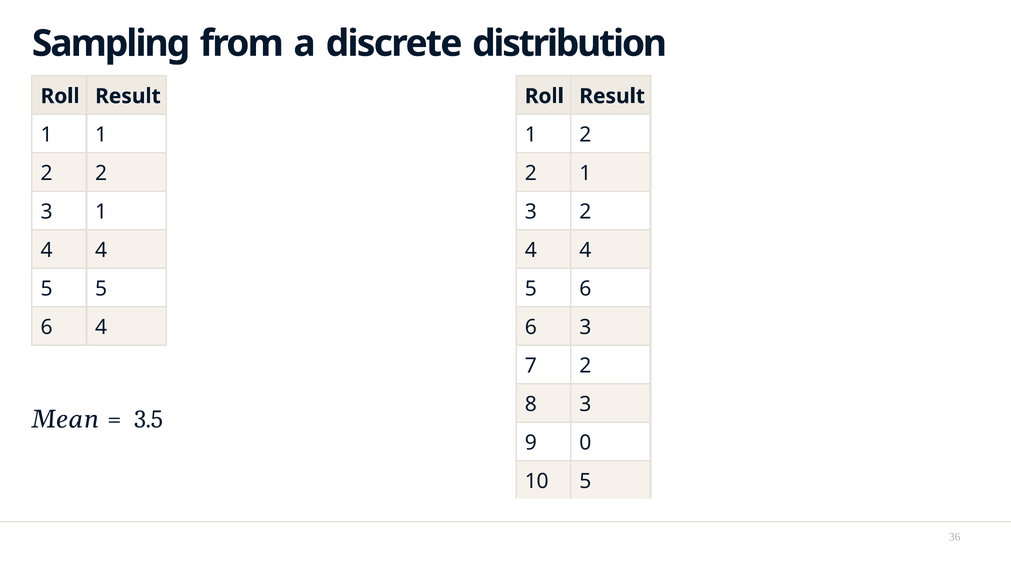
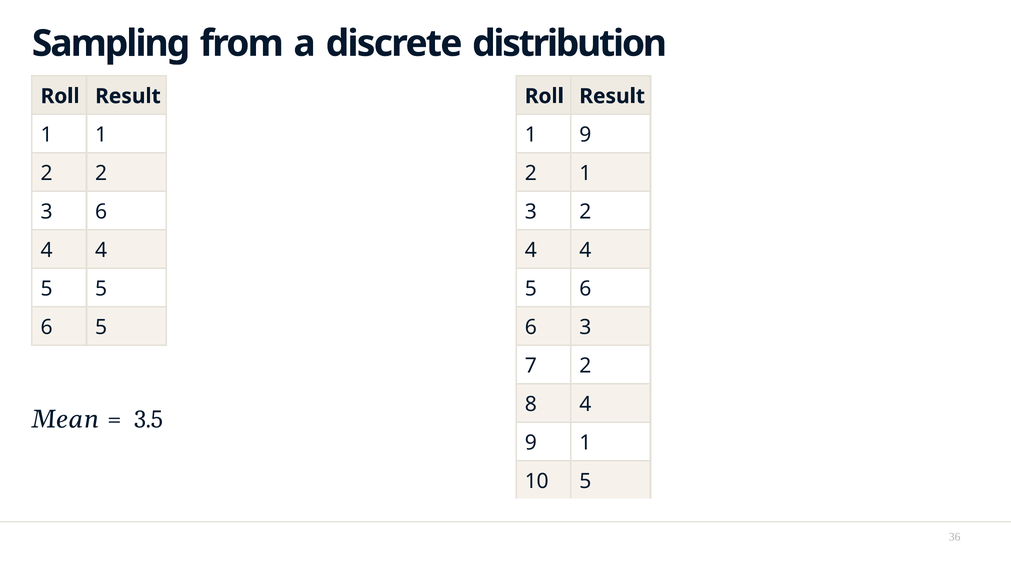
2 at (585, 135): 2 -> 9
3 1: 1 -> 6
6 4: 4 -> 5
8 3: 3 -> 4
9 0: 0 -> 1
